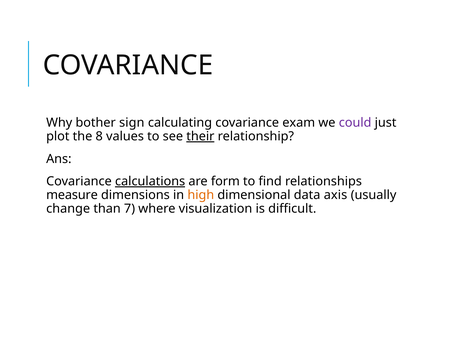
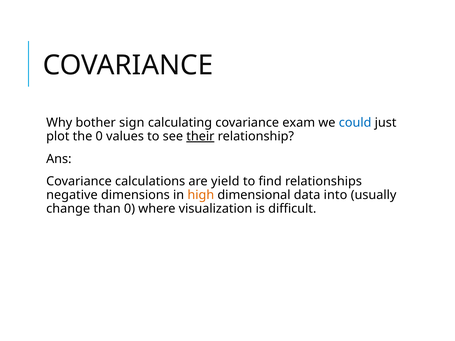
could colour: purple -> blue
the 8: 8 -> 0
calculations underline: present -> none
form: form -> yield
measure: measure -> negative
axis: axis -> into
than 7: 7 -> 0
